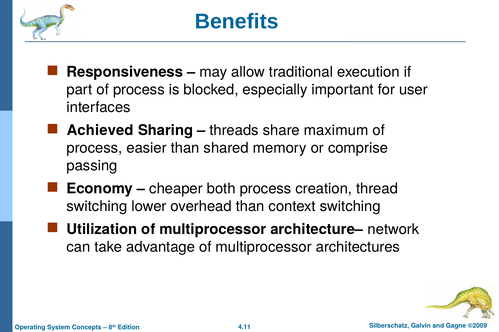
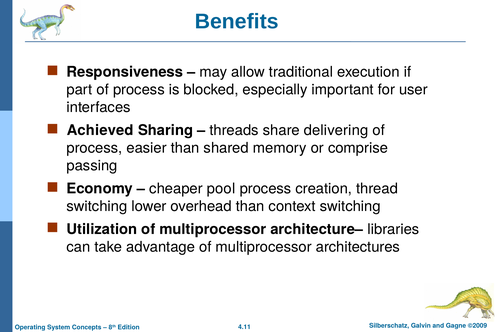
maximum: maximum -> delivering
both: both -> pool
network: network -> libraries
